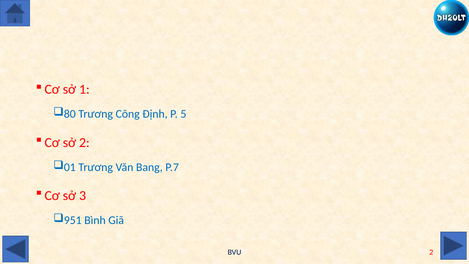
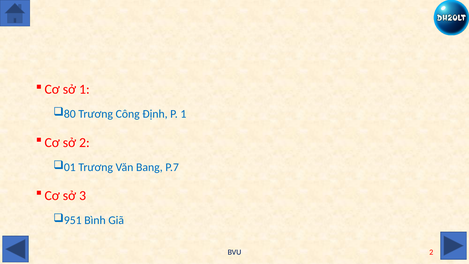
P 5: 5 -> 1
